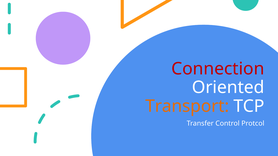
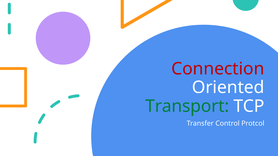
Transport colour: orange -> green
